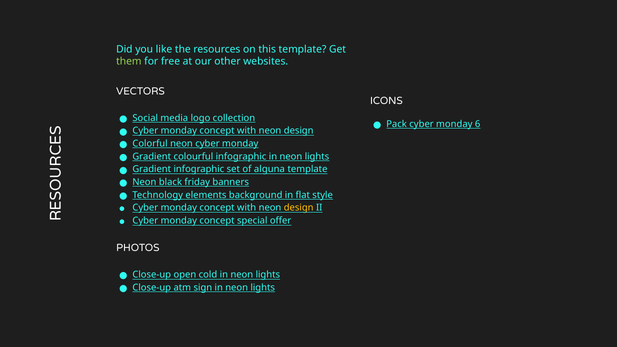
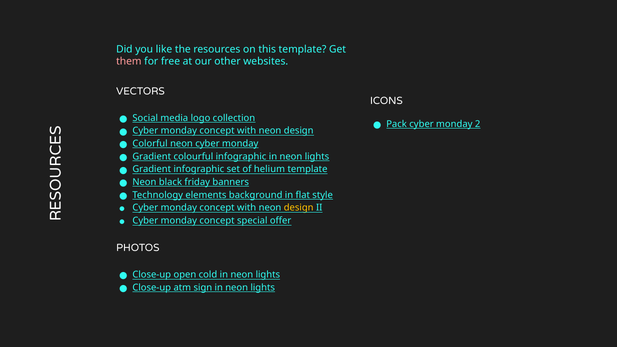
them colour: light green -> pink
6: 6 -> 2
alguna: alguna -> helium
